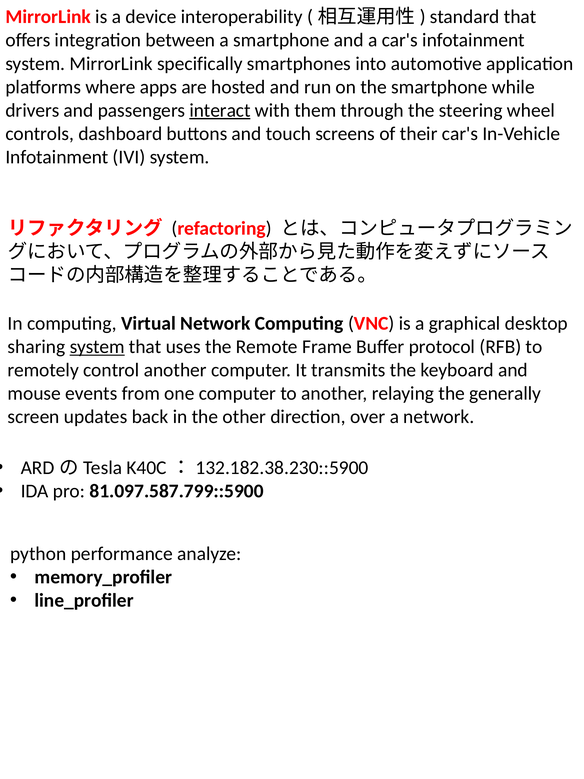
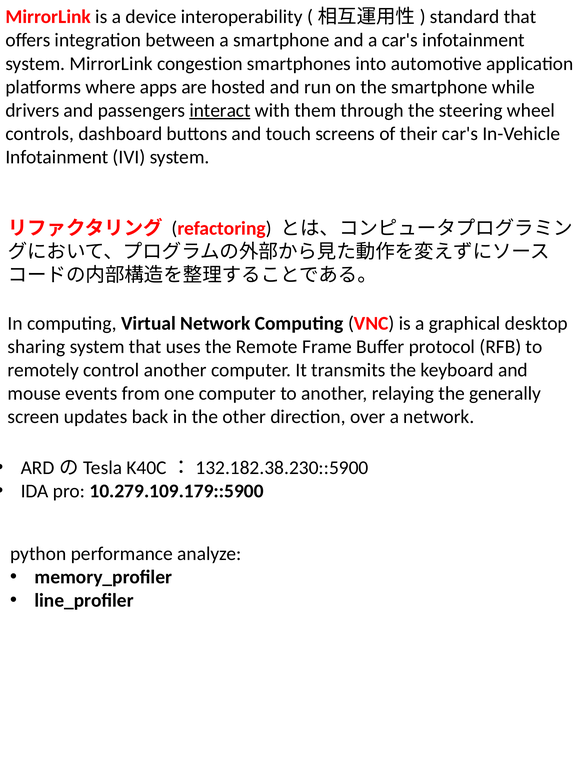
specifically: specifically -> congestion
system at (97, 347) underline: present -> none
81.097.587.799::5900: 81.097.587.799::5900 -> 10.279.109.179::5900
